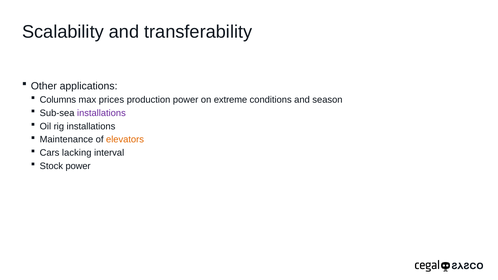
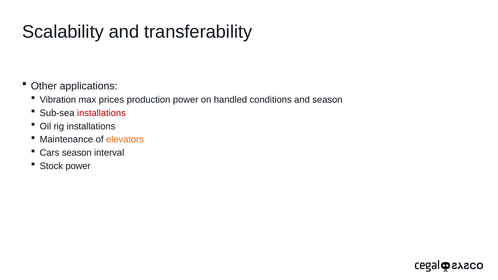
Columns: Columns -> Vibration
extreme: extreme -> handled
installations at (101, 113) colour: purple -> red
Cars lacking: lacking -> season
